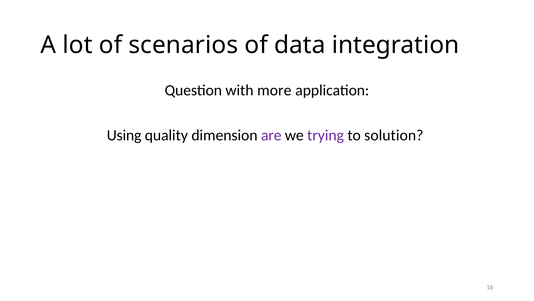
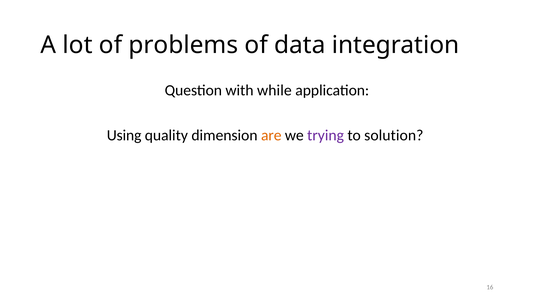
scenarios: scenarios -> problems
more: more -> while
are colour: purple -> orange
